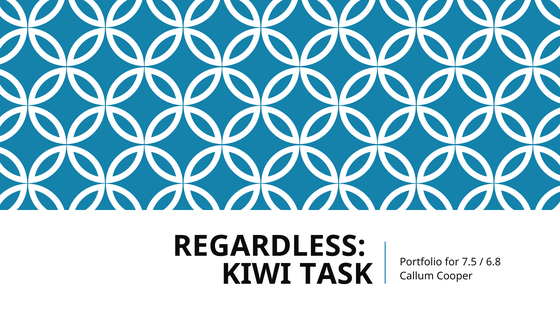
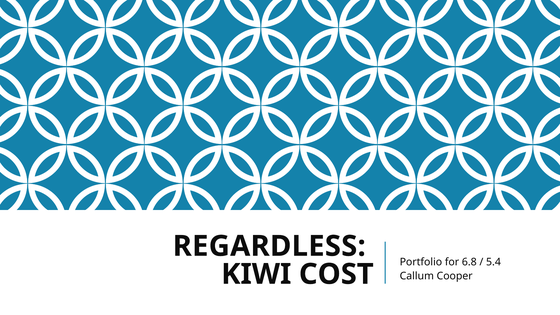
7.5: 7.5 -> 6.8
6.8: 6.8 -> 5.4
TASK: TASK -> COST
